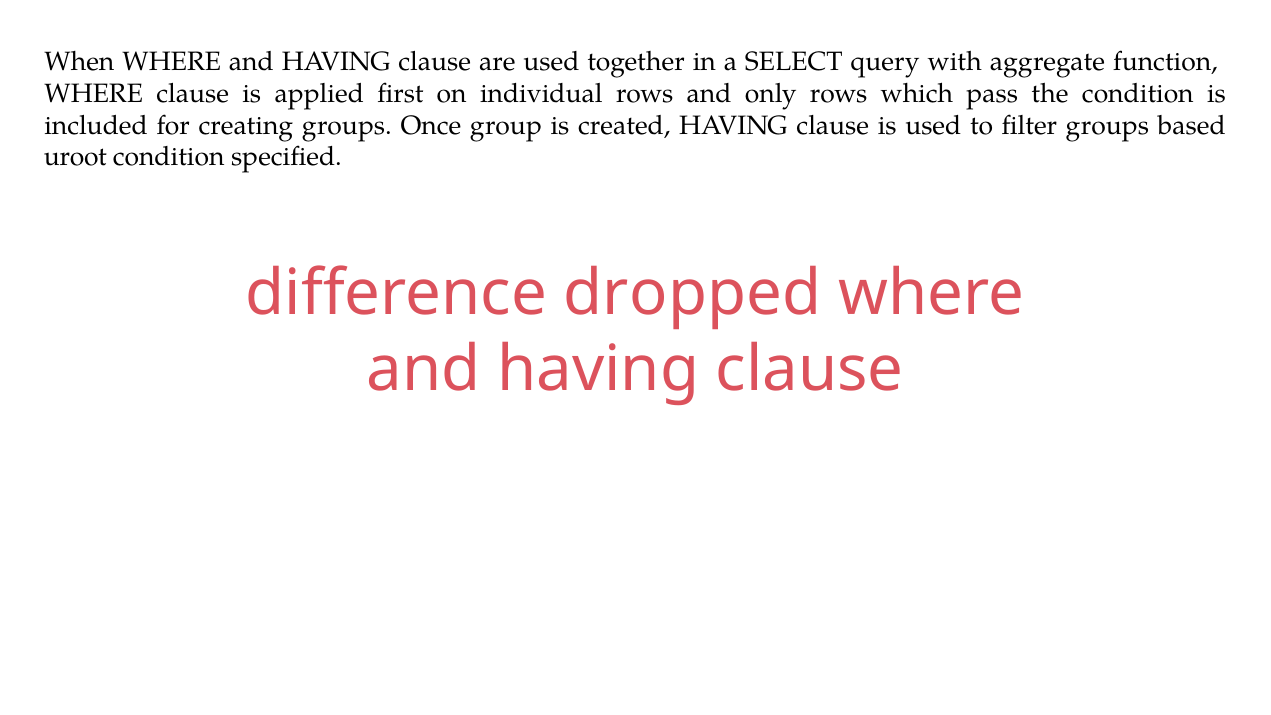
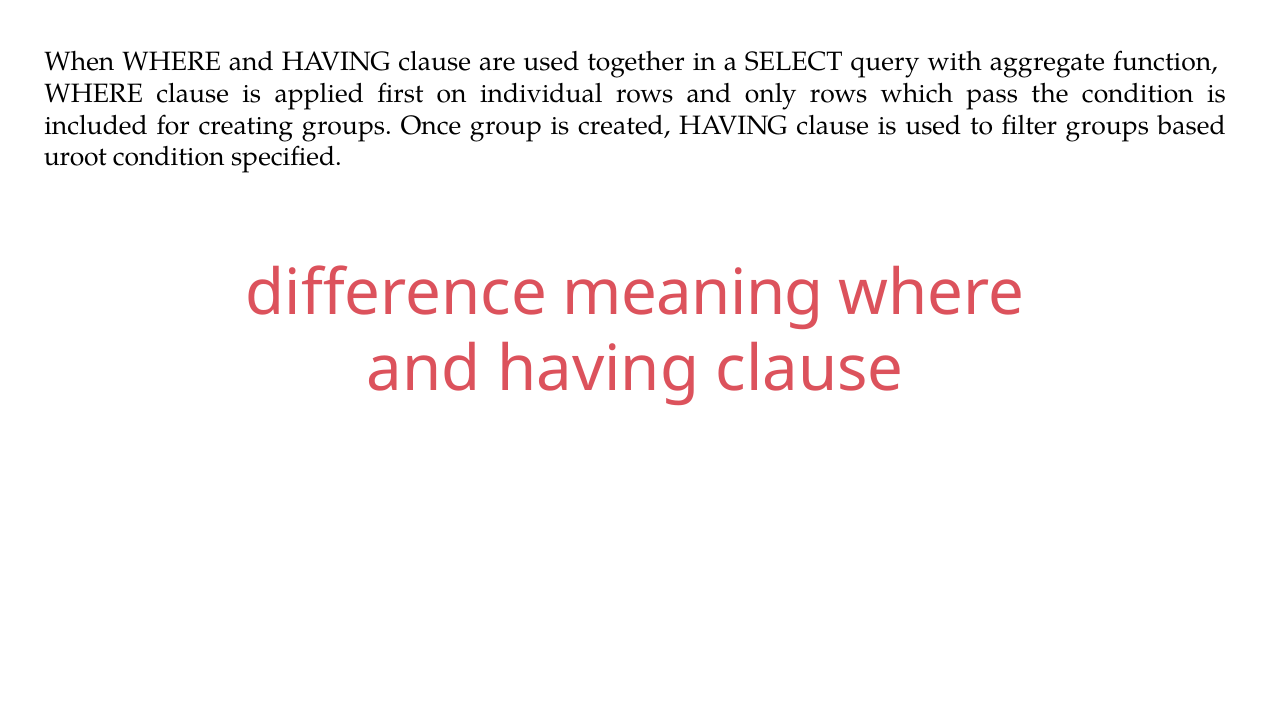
dropped: dropped -> meaning
